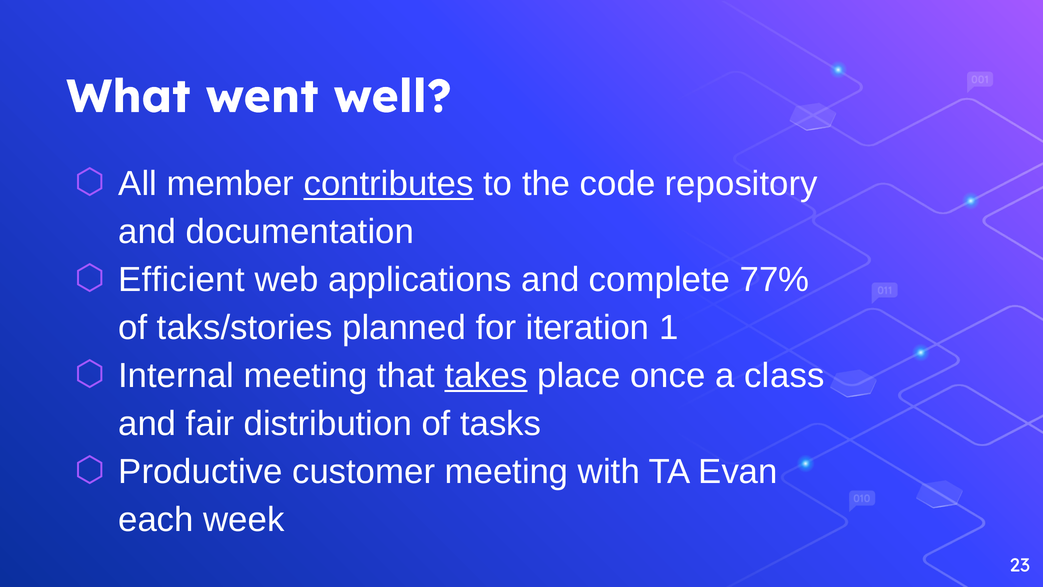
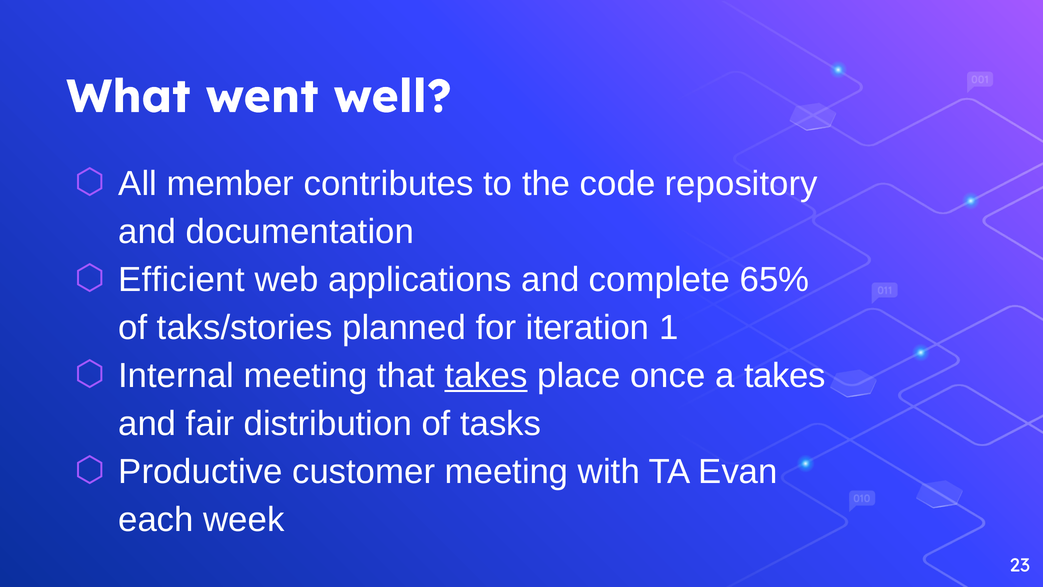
contributes underline: present -> none
77%: 77% -> 65%
a class: class -> takes
